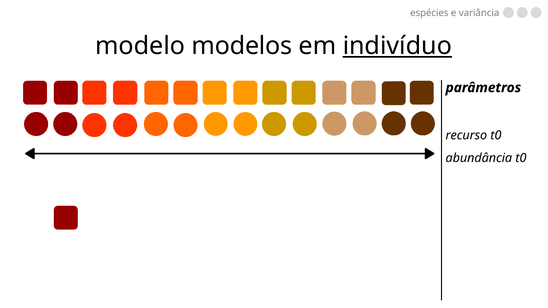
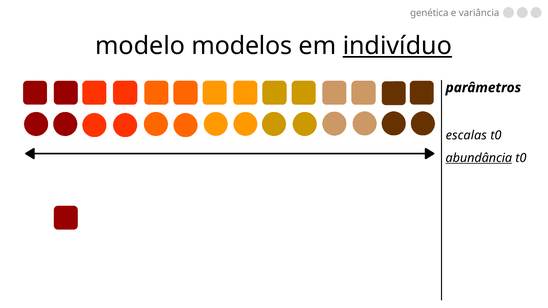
espécies: espécies -> genética
recurso: recurso -> escalas
abundância underline: none -> present
